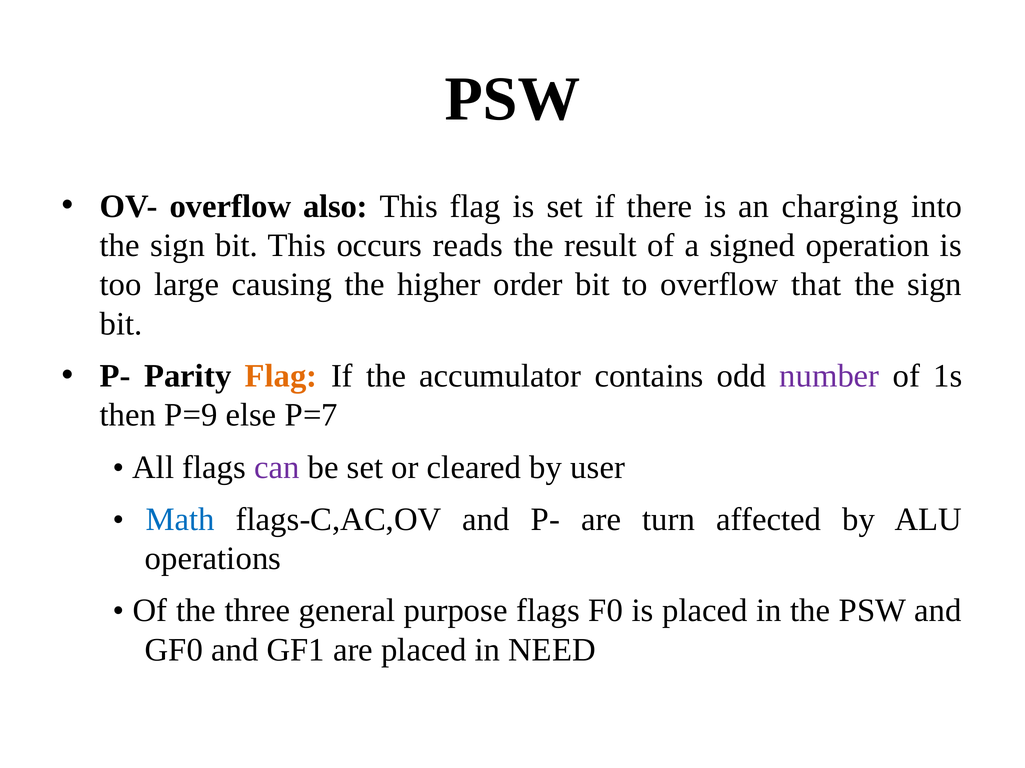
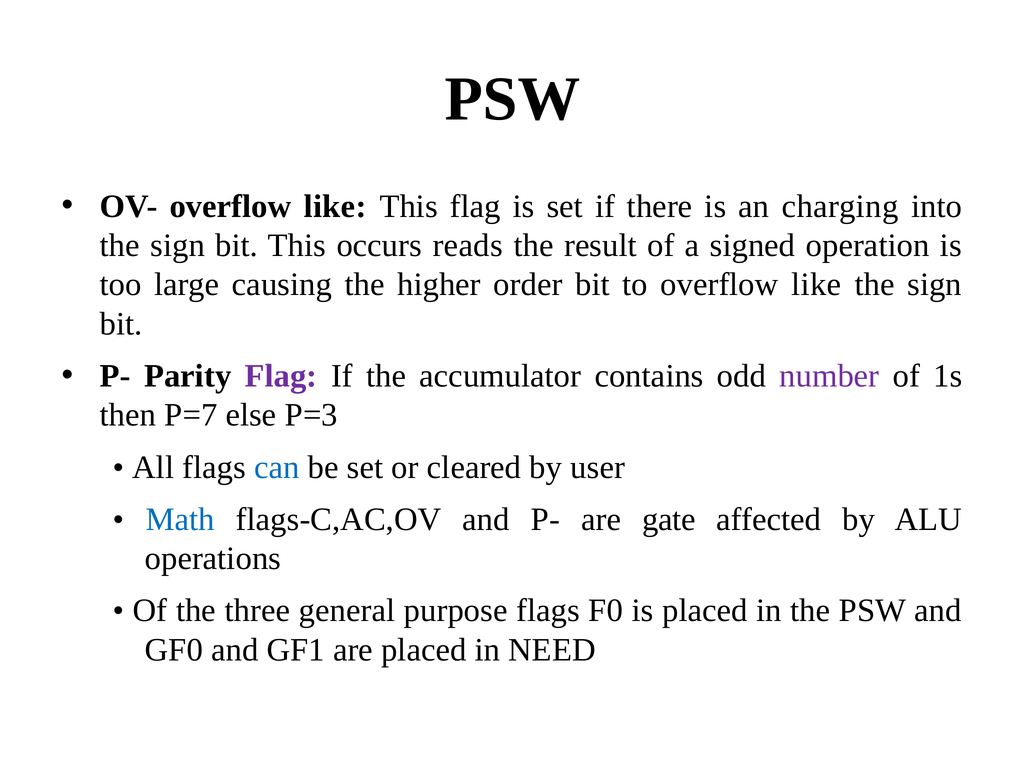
OV- overflow also: also -> like
to overflow that: that -> like
Flag at (281, 376) colour: orange -> purple
P=9: P=9 -> P=7
P=7: P=7 -> P=3
can colour: purple -> blue
turn: turn -> gate
